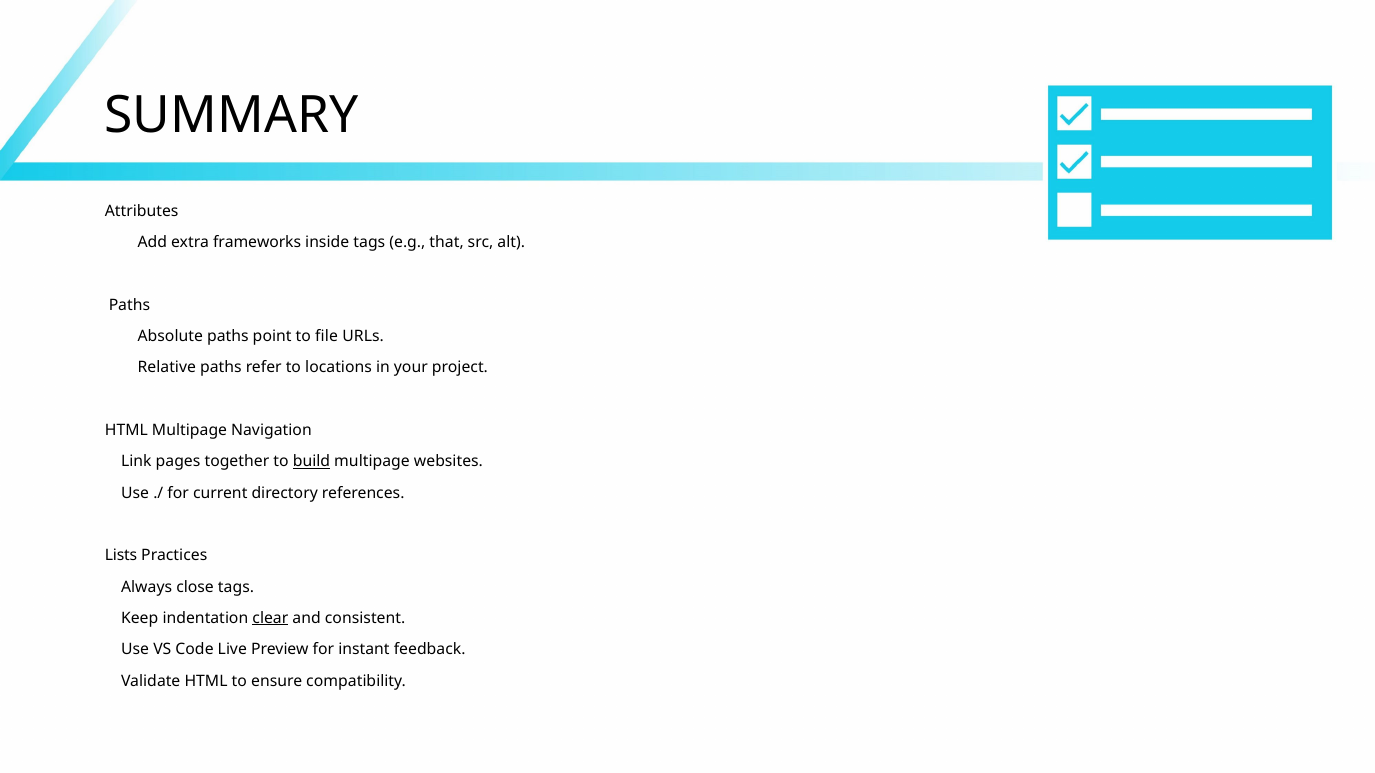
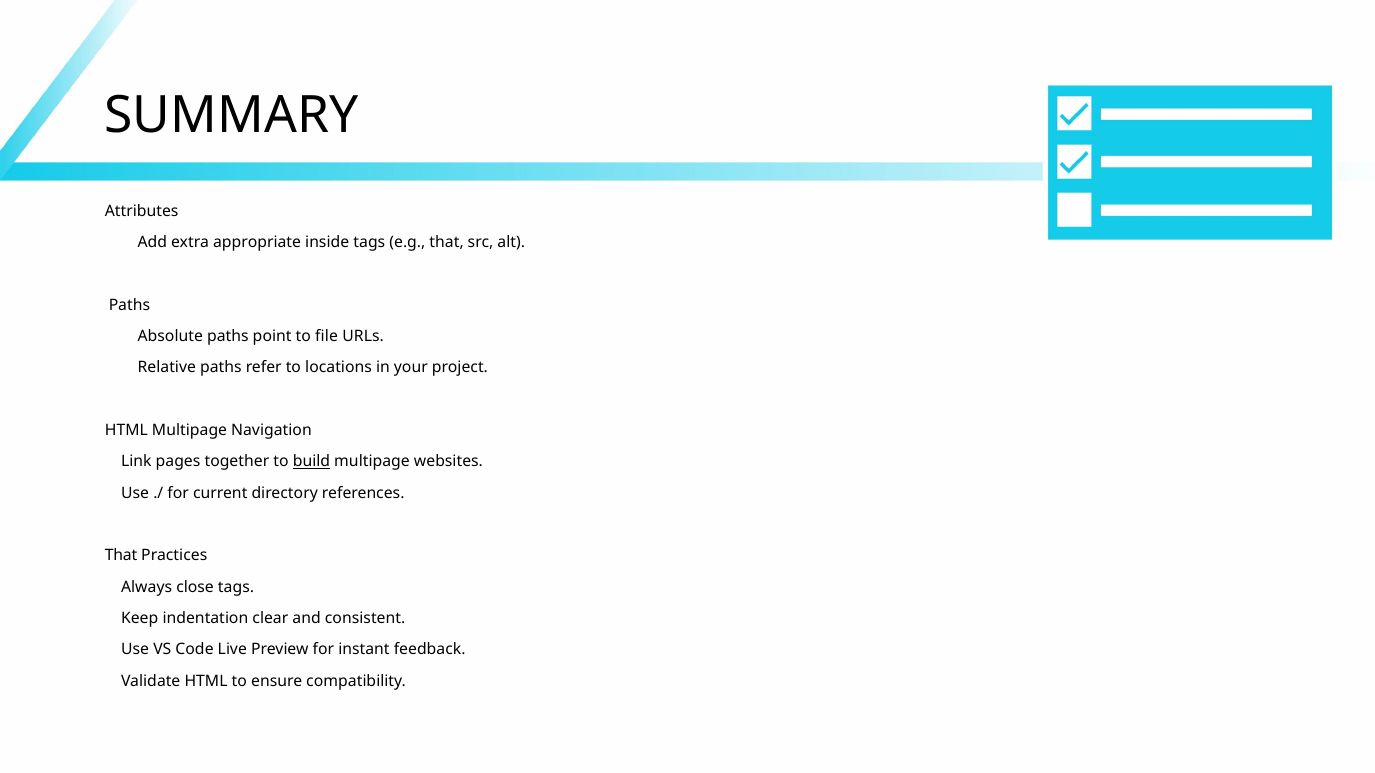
frameworks: frameworks -> appropriate
Lists at (121, 556): Lists -> That
clear underline: present -> none
